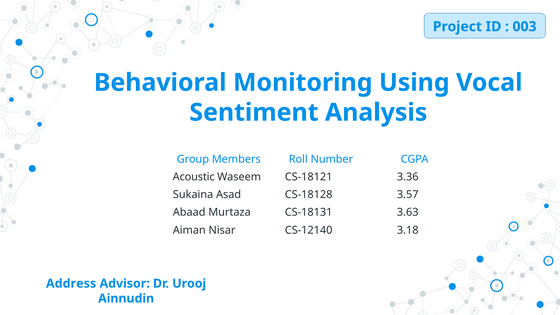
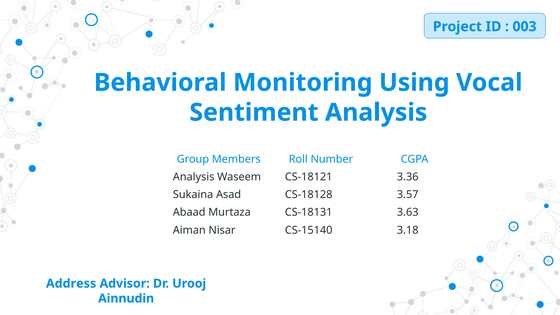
Acoustic at (194, 177): Acoustic -> Analysis
CS-12140: CS-12140 -> CS-15140
